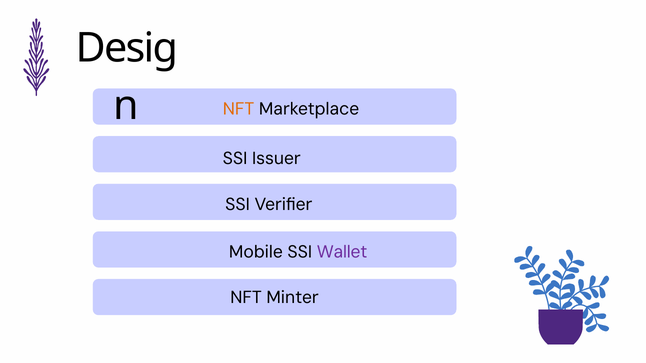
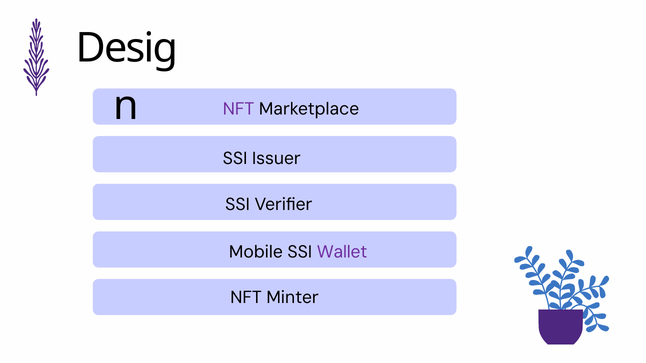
NFT at (239, 109) colour: orange -> purple
